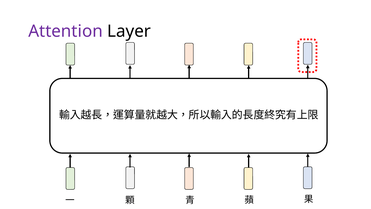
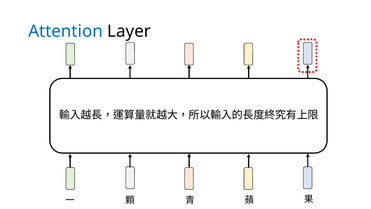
Attention colour: purple -> blue
